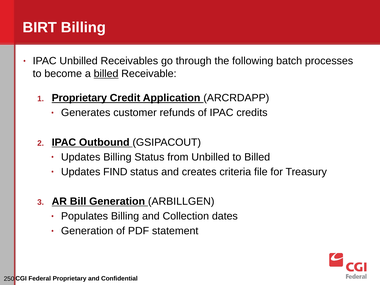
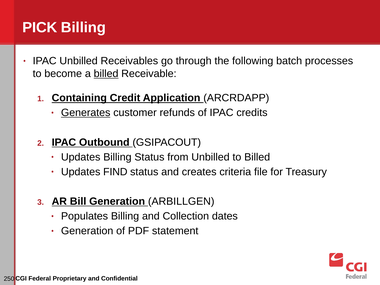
BIRT: BIRT -> PICK
Proprietary at (79, 98): Proprietary -> Containing
Generates underline: none -> present
